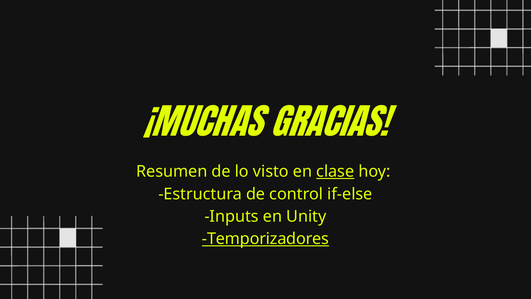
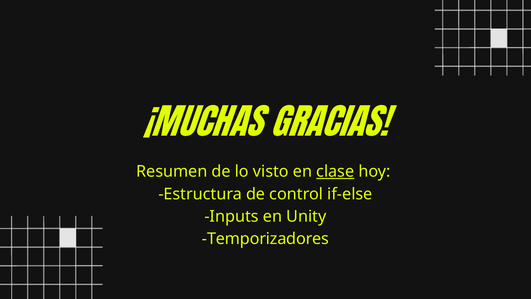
Temporizadores underline: present -> none
